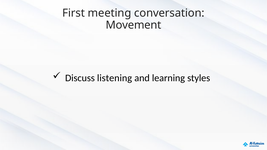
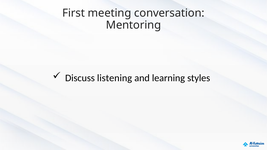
Movement: Movement -> Mentoring
